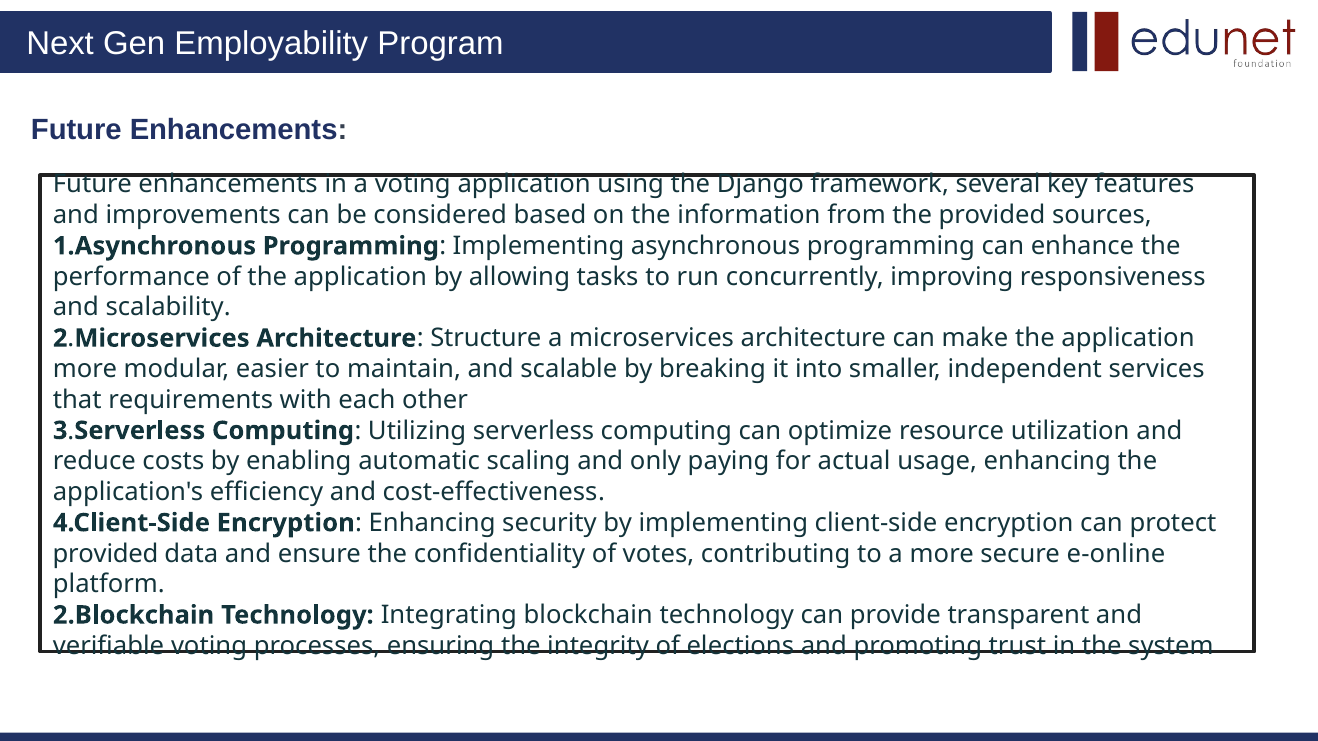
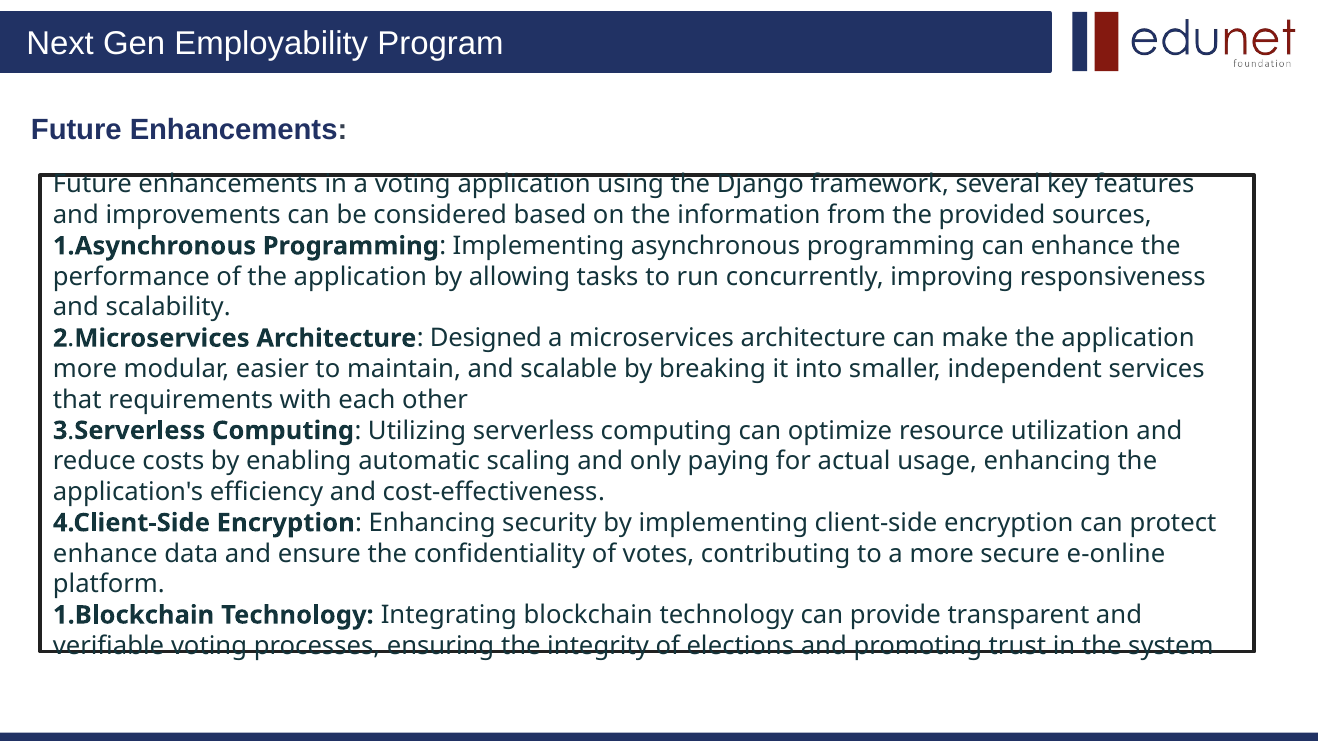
Structure: Structure -> Designed
provided at (105, 554): provided -> enhance
2.Blockchain: 2.Blockchain -> 1.Blockchain
